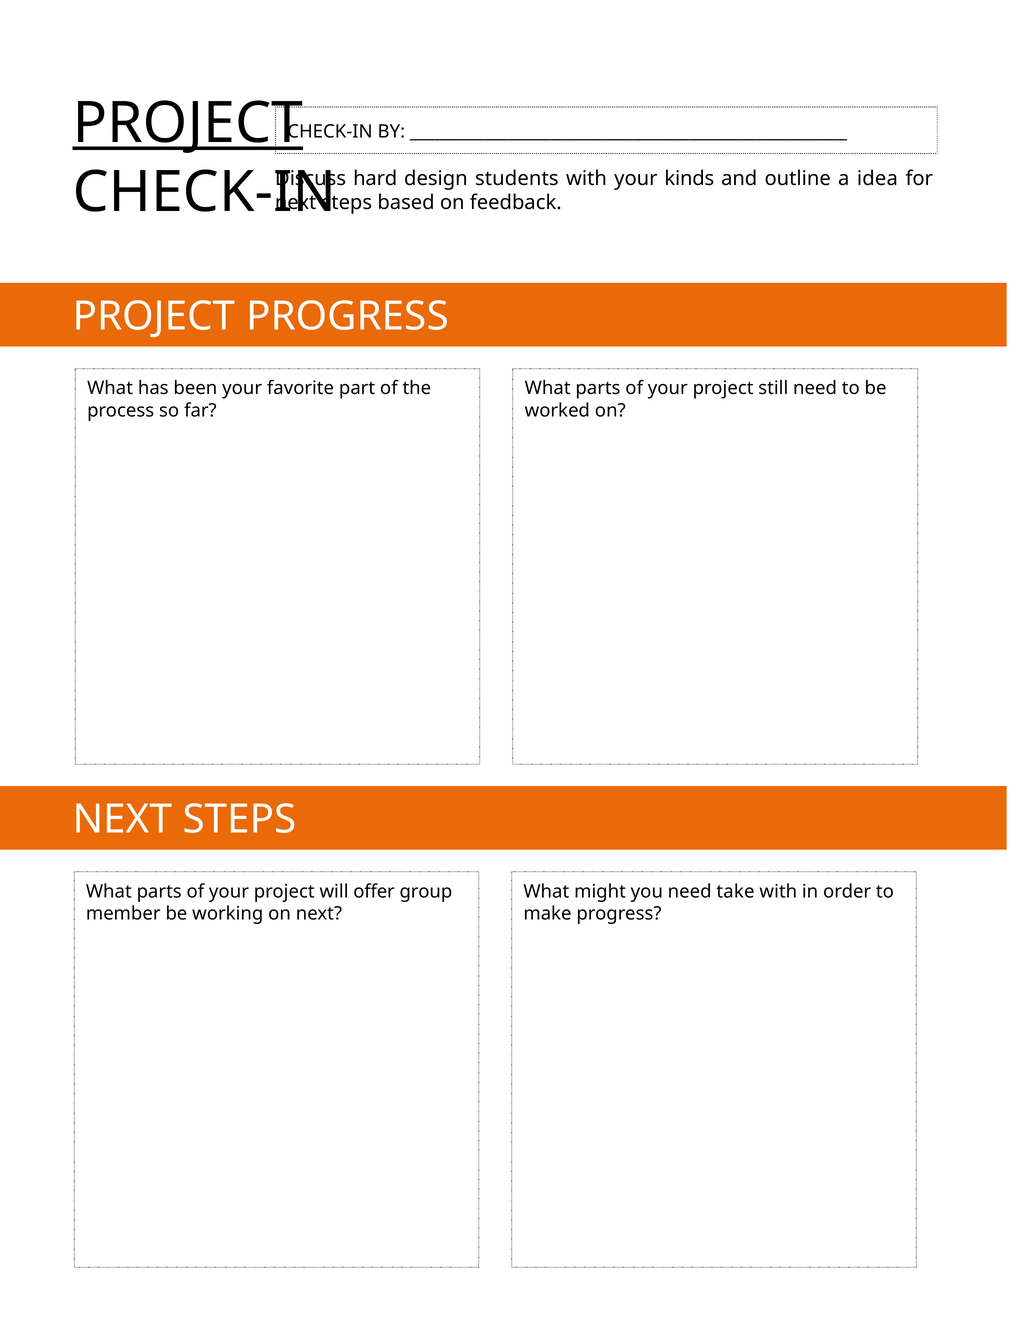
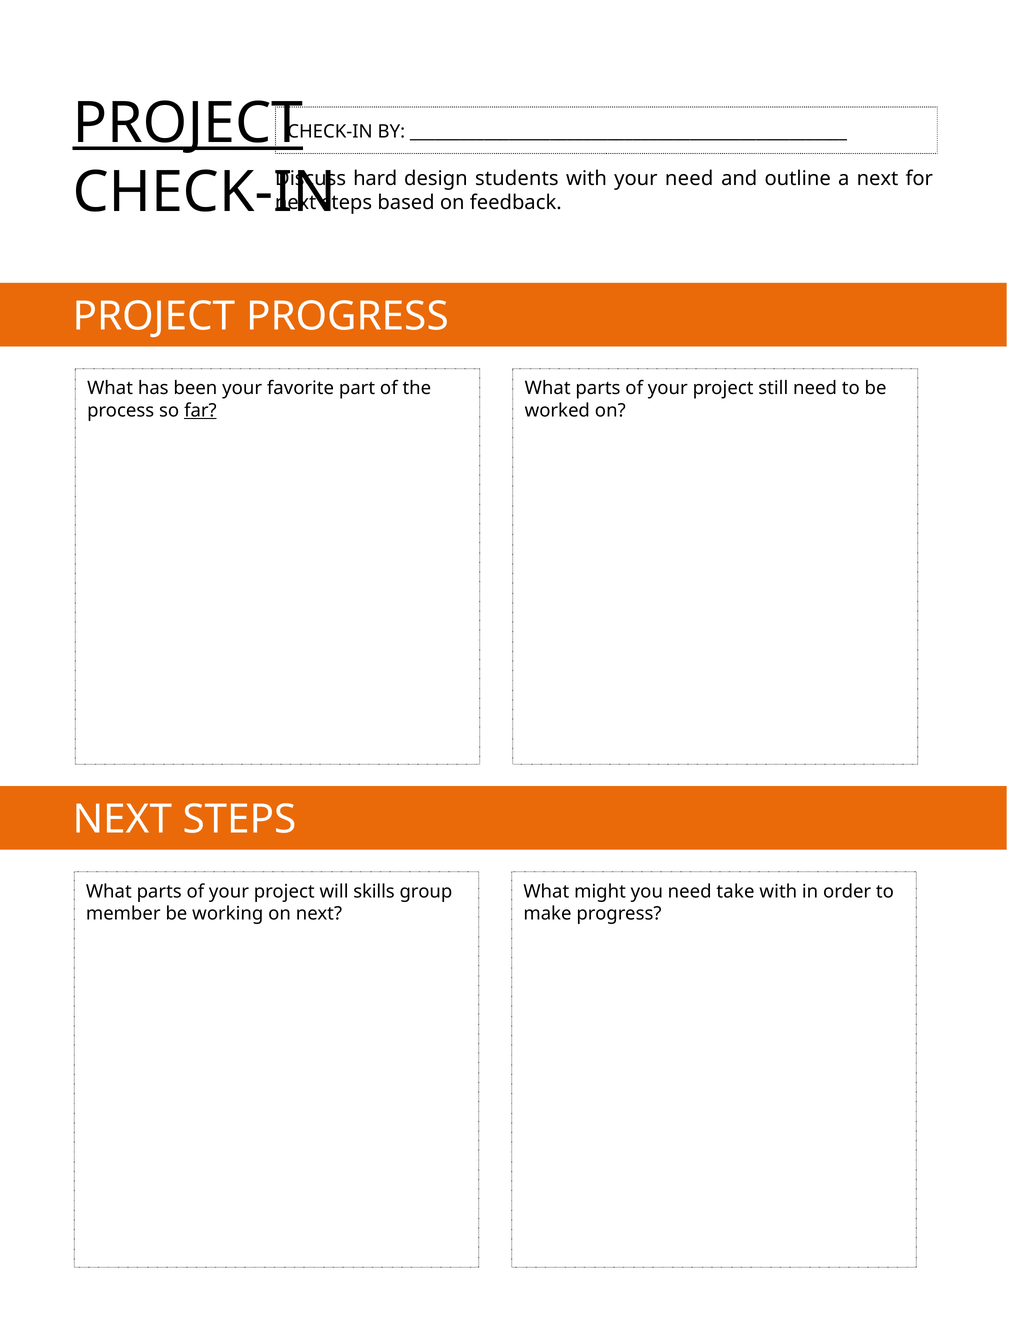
your kinds: kinds -> need
a idea: idea -> next
far underline: none -> present
offer: offer -> skills
